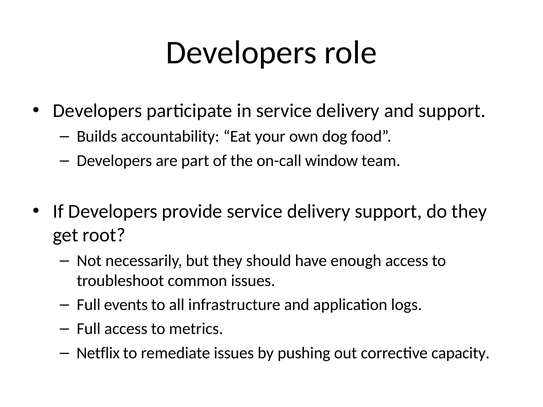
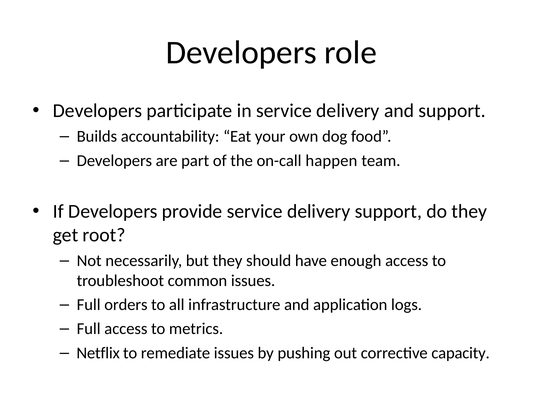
window: window -> happen
events: events -> orders
